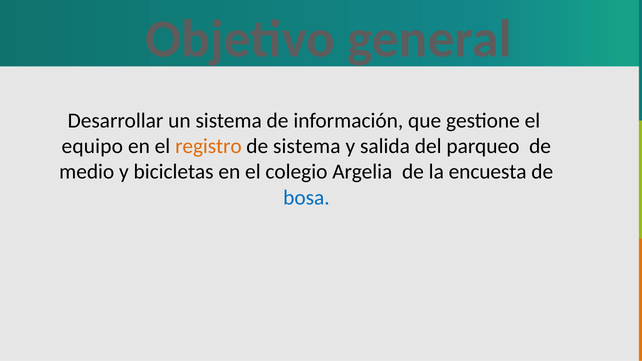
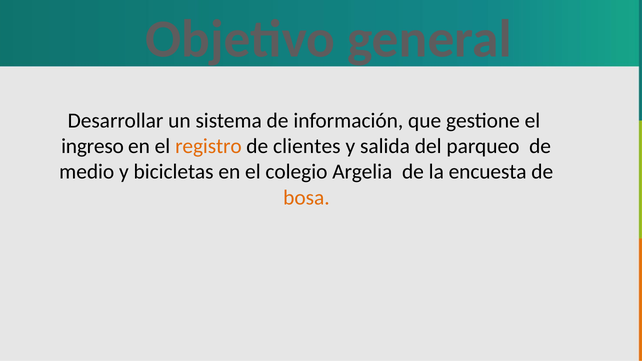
equipo: equipo -> ingreso
de sistema: sistema -> clientes
bosa colour: blue -> orange
